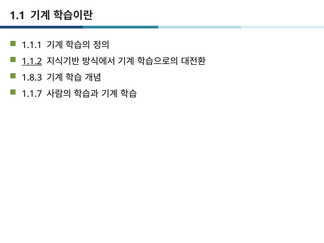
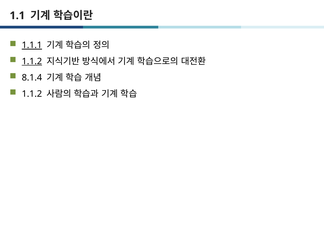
1.1.1 underline: none -> present
1.8.3: 1.8.3 -> 8.1.4
1.1.7 at (32, 94): 1.1.7 -> 1.1.2
